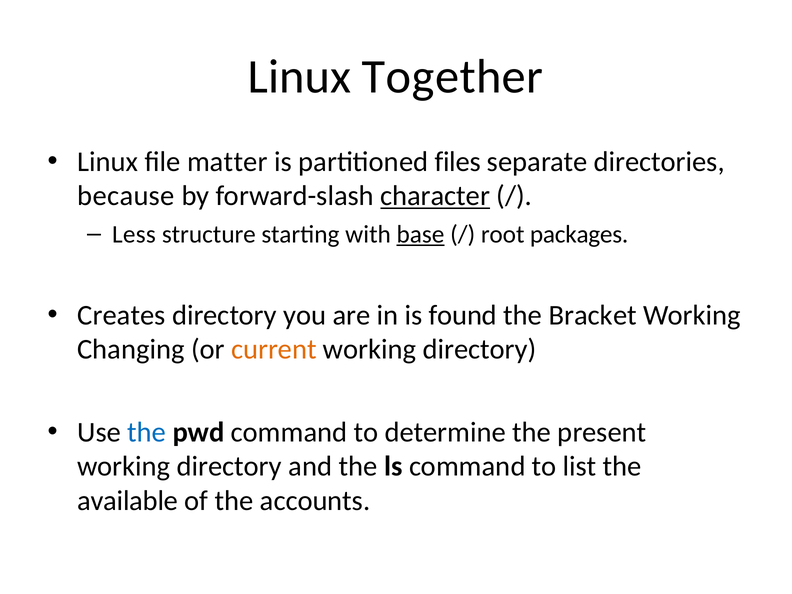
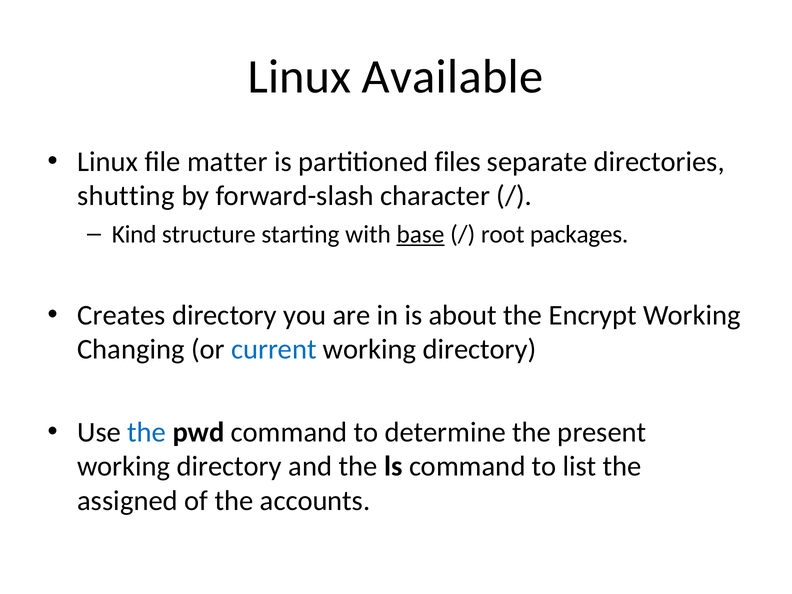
Together: Together -> Available
because: because -> shutting
character underline: present -> none
Less: Less -> Kind
found: found -> about
Bracket: Bracket -> Encrypt
current colour: orange -> blue
available: available -> assigned
